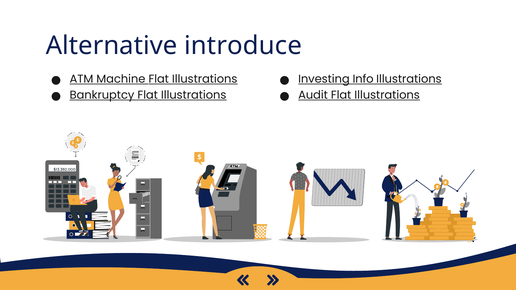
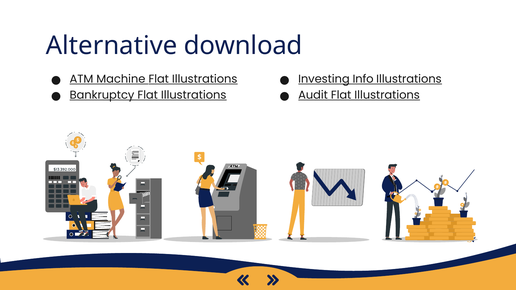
introduce: introduce -> download
